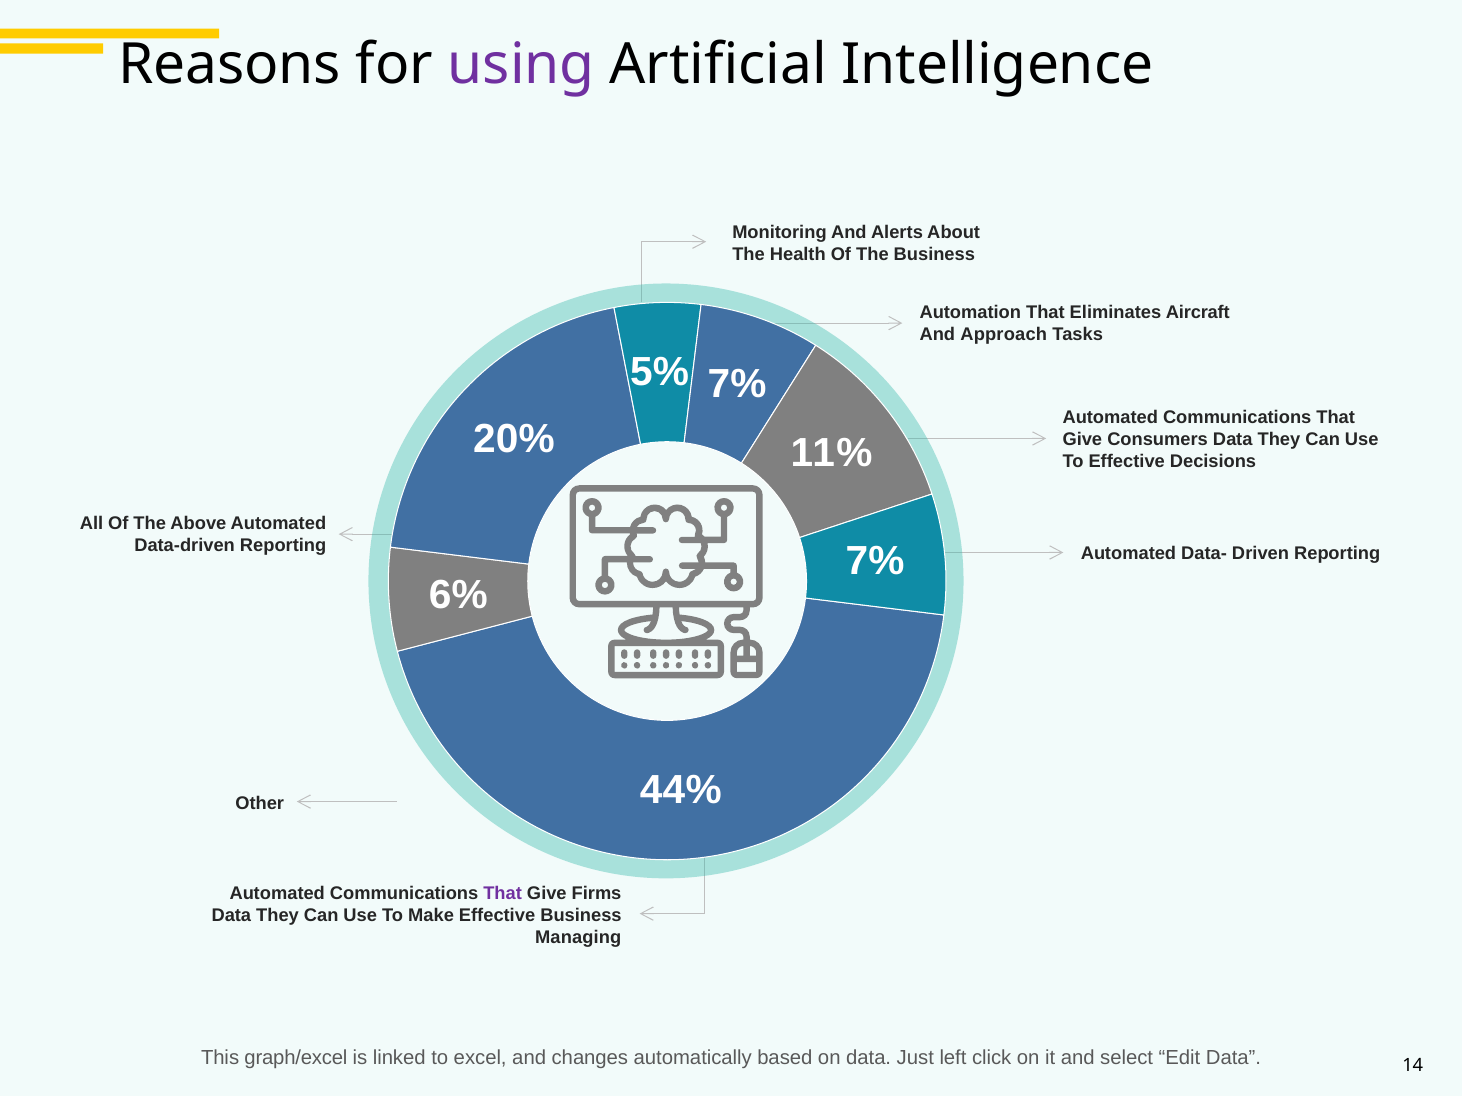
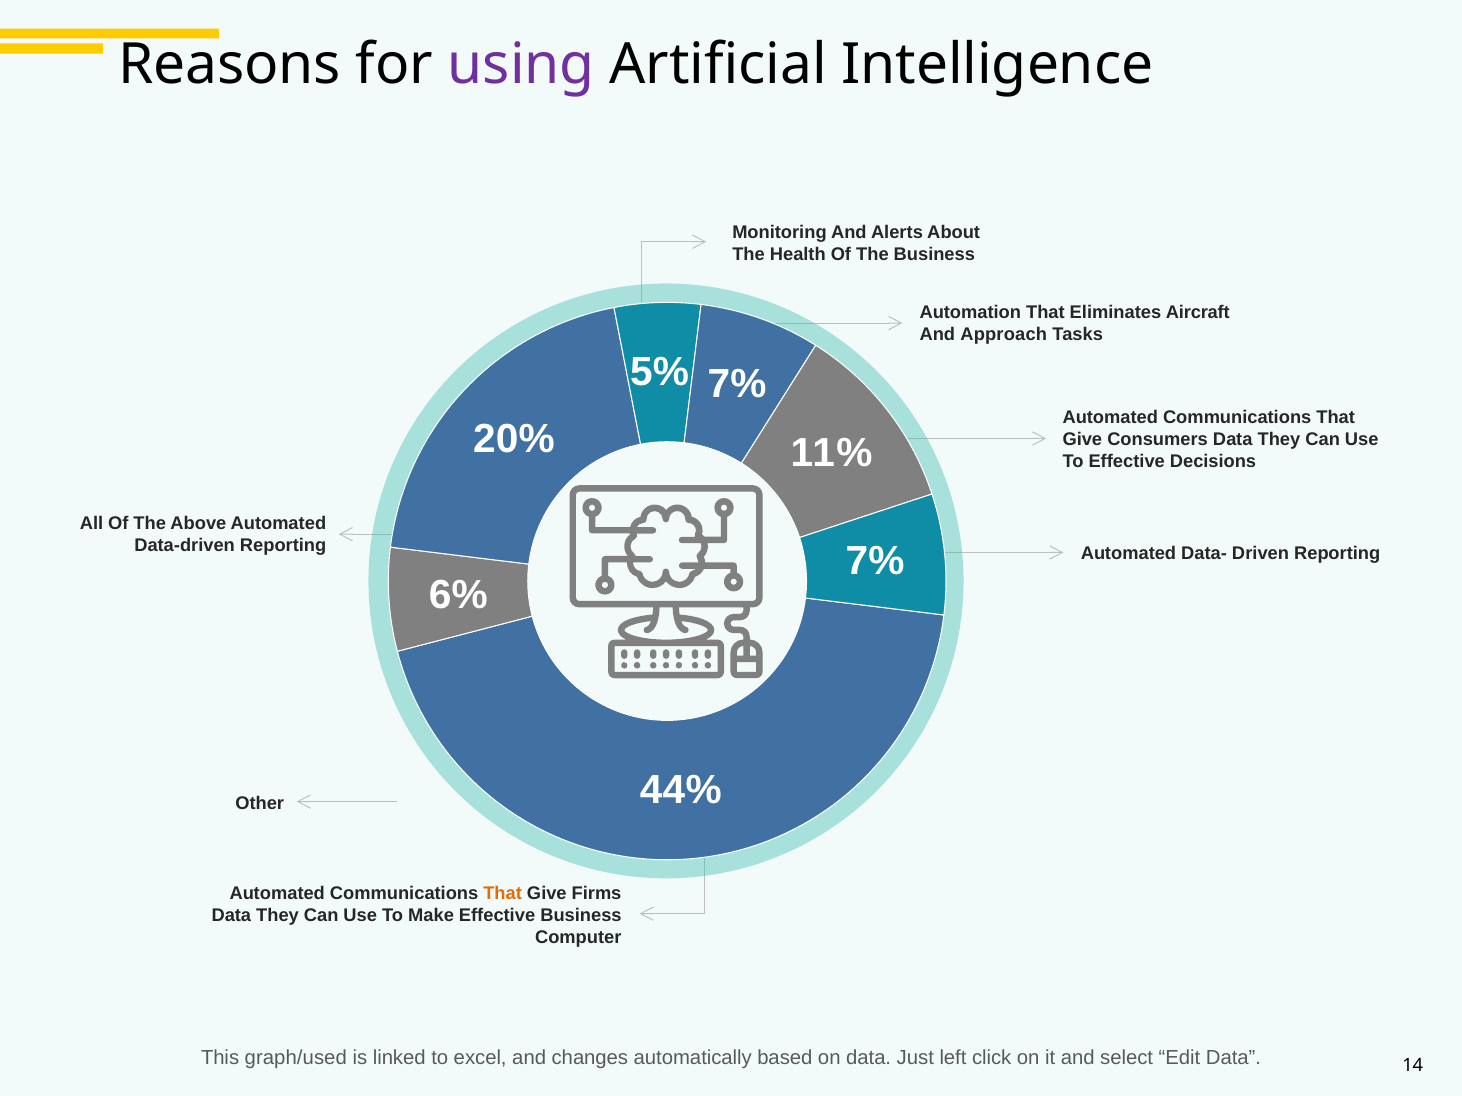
That at (503, 894) colour: purple -> orange
Managing: Managing -> Computer
graph/excel: graph/excel -> graph/used
